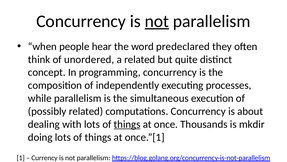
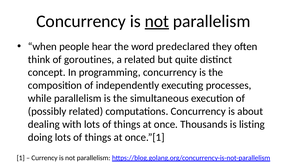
unordered: unordered -> goroutines
things at (127, 124) underline: present -> none
mkdir: mkdir -> listing
